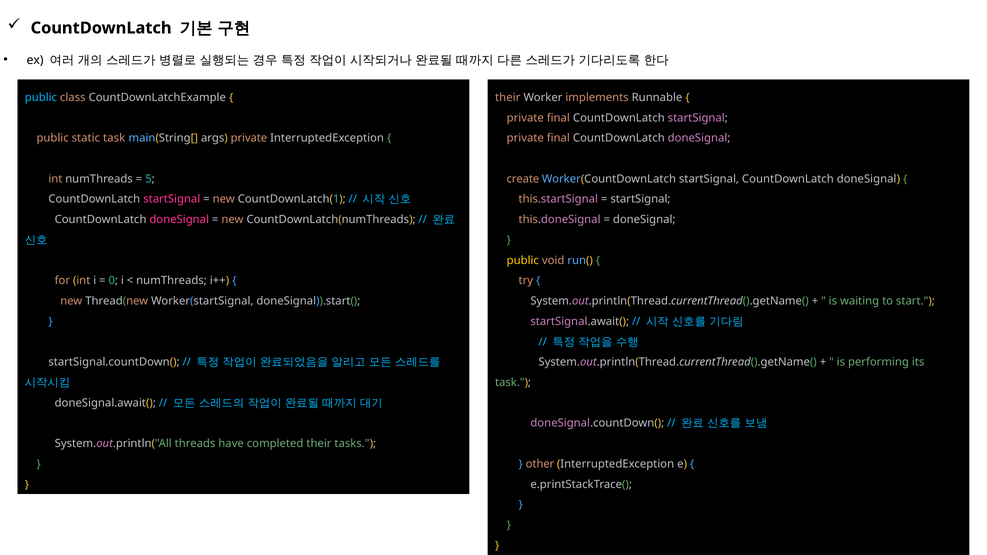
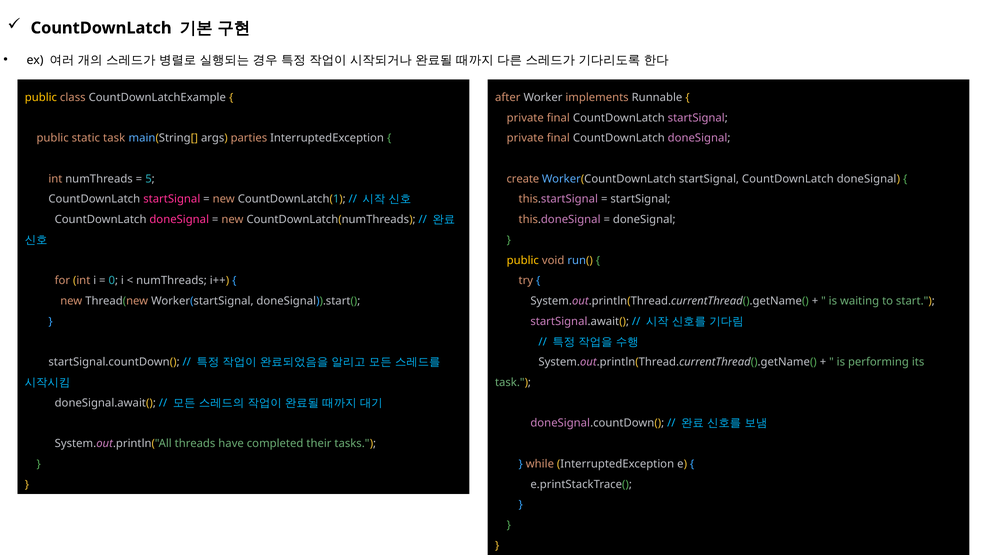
public at (41, 97) colour: light blue -> yellow
their at (508, 97): their -> after
args private: private -> parties
other: other -> while
